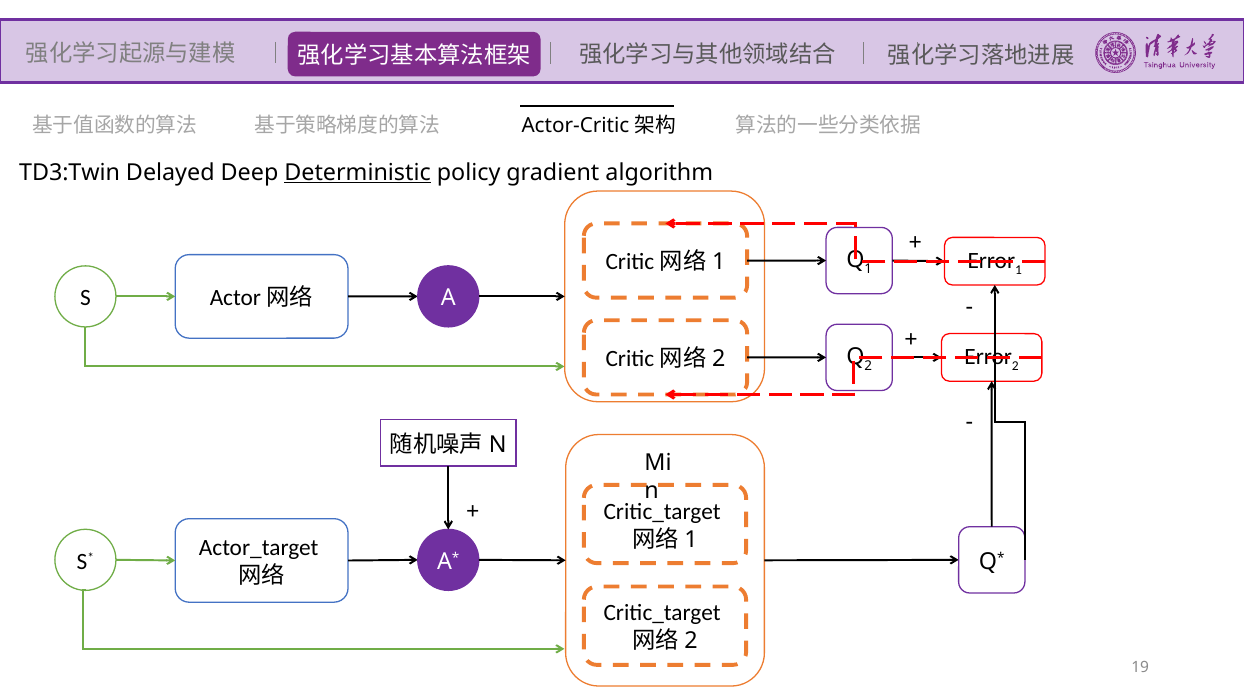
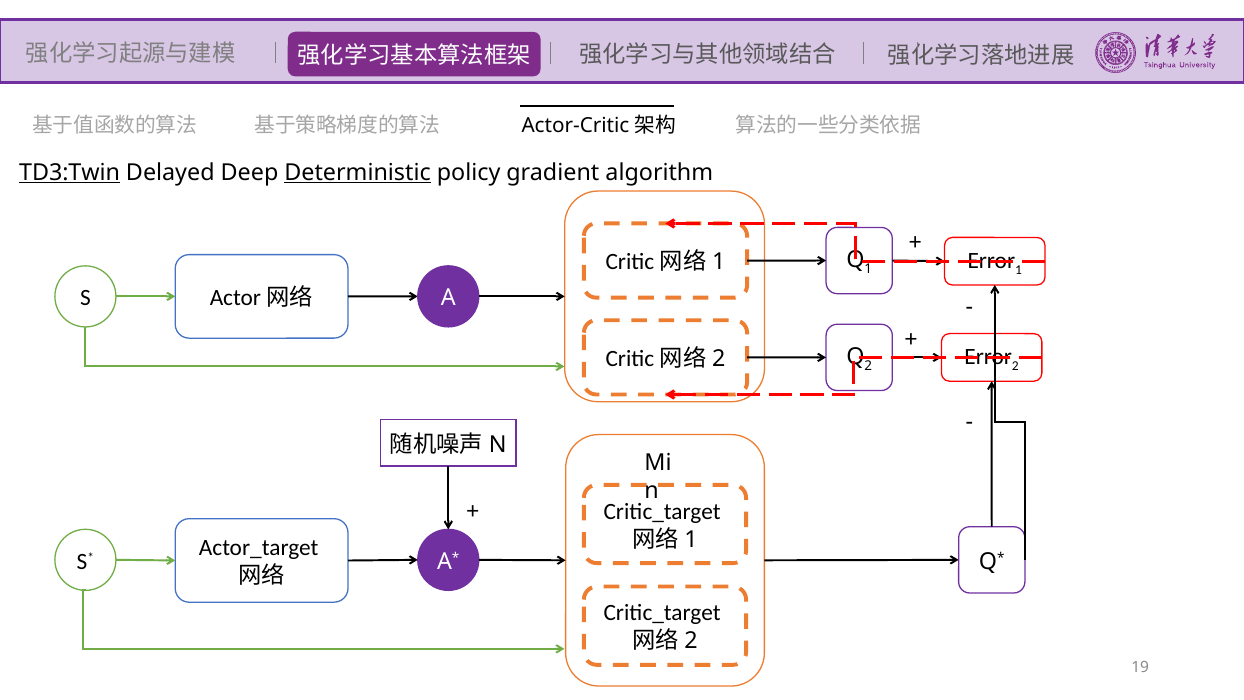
TD3:Twin underline: none -> present
